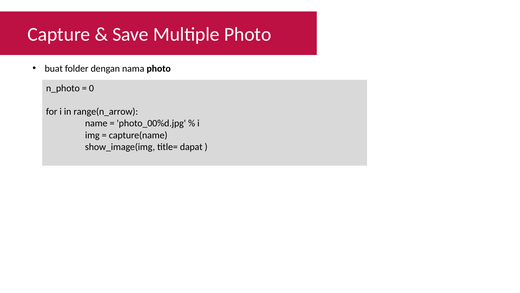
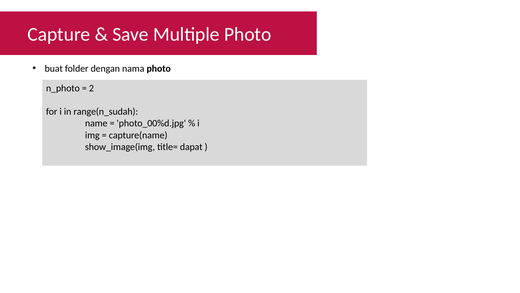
0: 0 -> 2
range(n_arrow: range(n_arrow -> range(n_sudah
